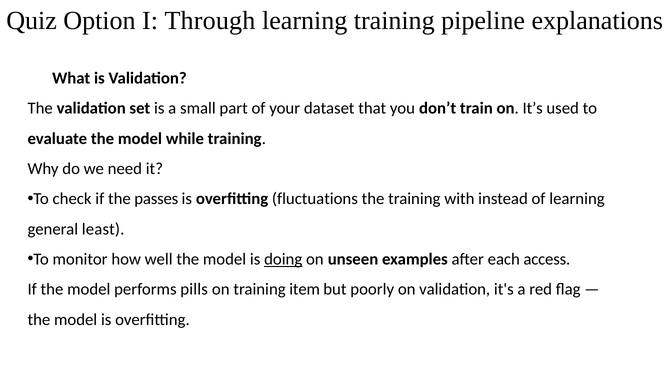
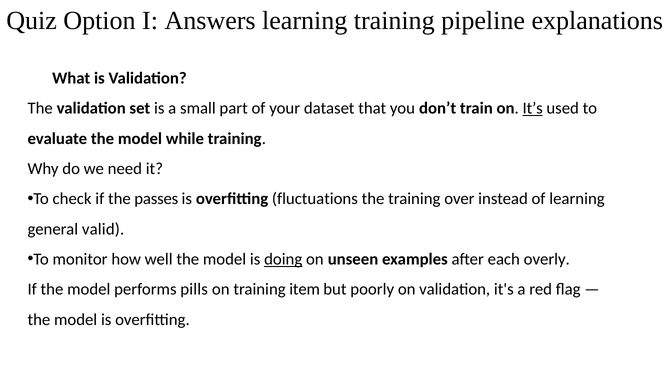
Through: Through -> Answers
It’s underline: none -> present
with: with -> over
least: least -> valid
access: access -> overly
